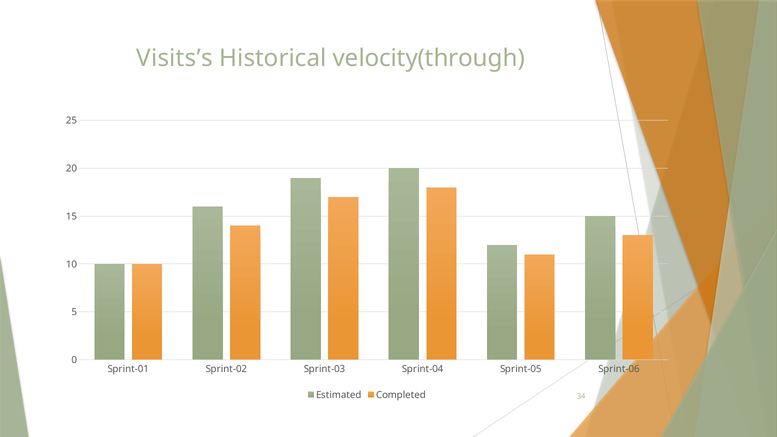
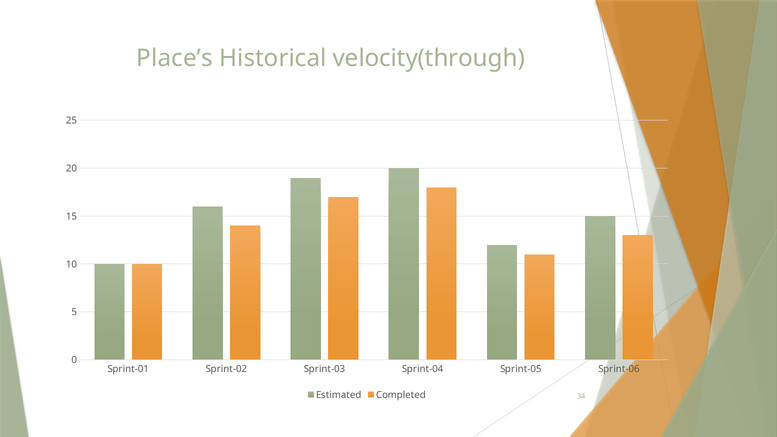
Visits’s: Visits’s -> Place’s
